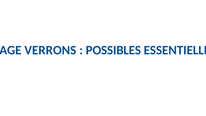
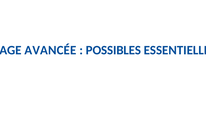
VERRONS: VERRONS -> AVANCÉE
